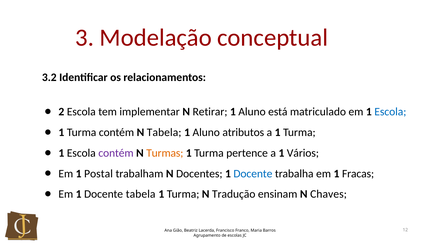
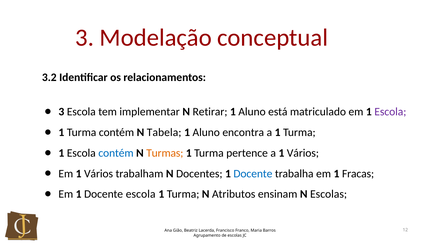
2 at (61, 112): 2 -> 3
Escola at (390, 112) colour: blue -> purple
atributos: atributos -> encontra
contém at (116, 153) colour: purple -> blue
Em 1 Postal: Postal -> Vários
Docente tabela: tabela -> escola
Tradução: Tradução -> Atributos
N Chaves: Chaves -> Escolas
